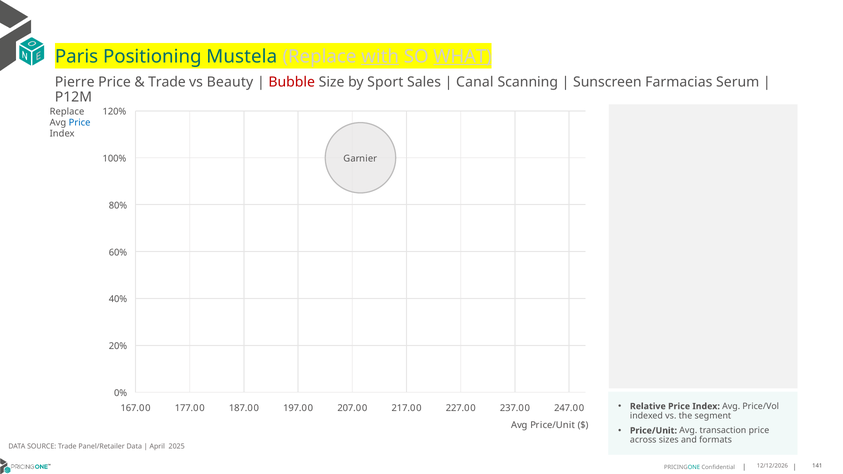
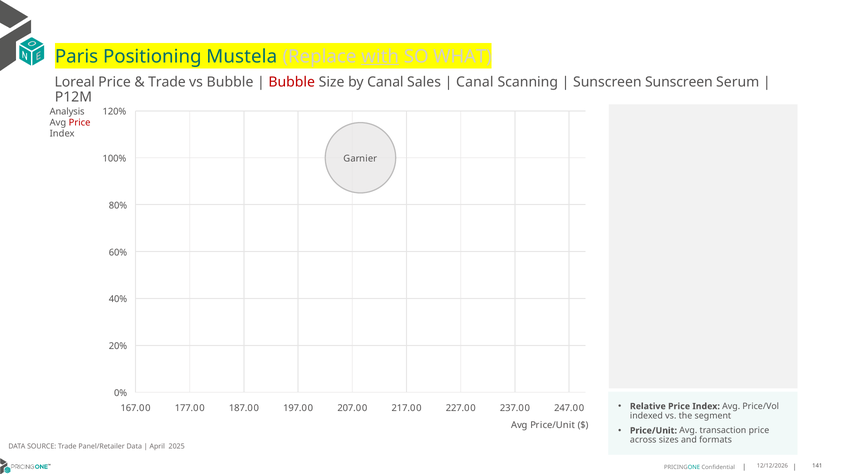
WHAT underline: present -> none
Pierre: Pierre -> Loreal
vs Beauty: Beauty -> Bubble
by Sport: Sport -> Canal
Sunscreen Farmacias: Farmacias -> Sunscreen
Replace at (67, 111): Replace -> Analysis
Price at (80, 123) colour: blue -> red
